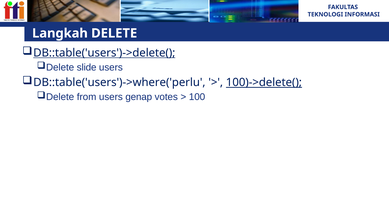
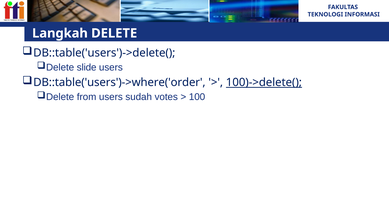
DB::table('users')->delete( underline: present -> none
DB::table('users')->where('perlu: DB::table('users')->where('perlu -> DB::table('users')->where('order
genap: genap -> sudah
